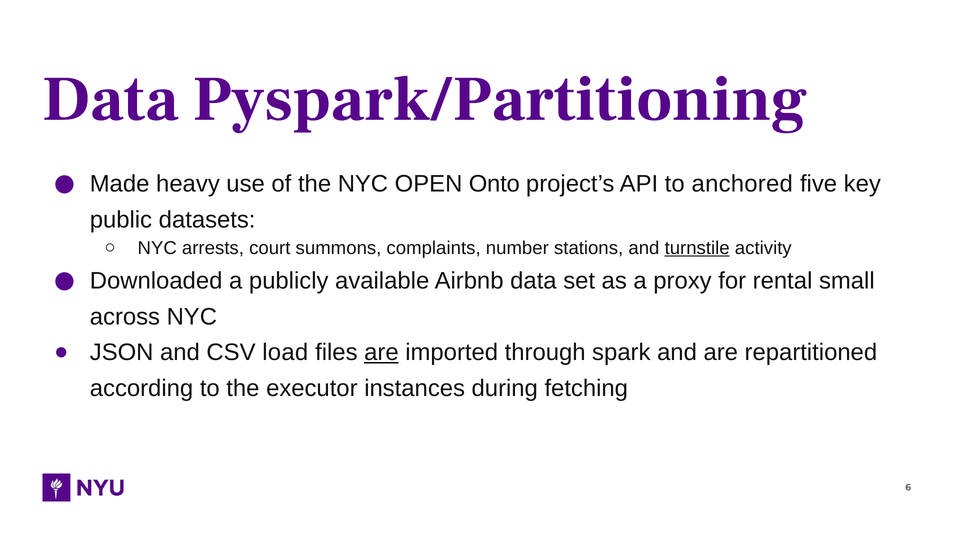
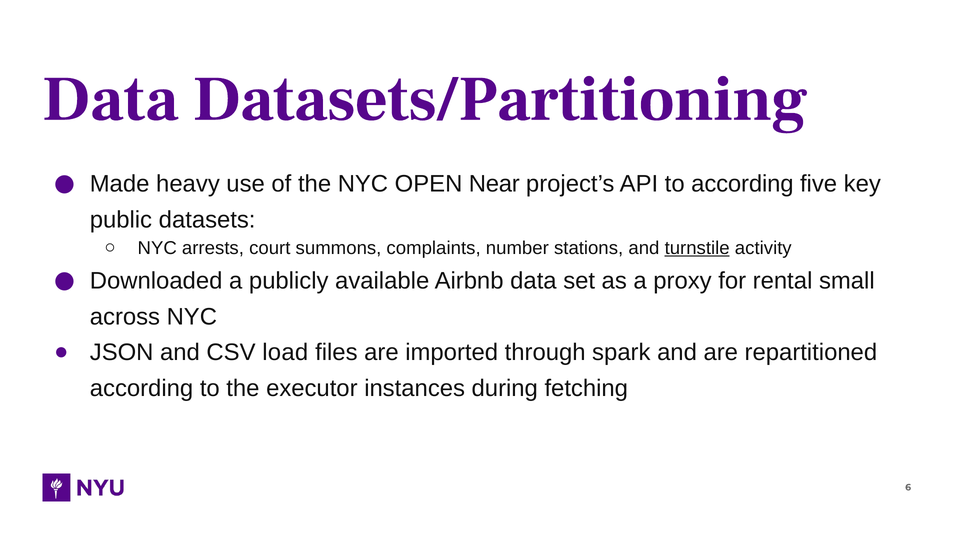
Pyspark/Partitioning: Pyspark/Partitioning -> Datasets/Partitioning
Onto: Onto -> Near
to anchored: anchored -> according
are at (381, 353) underline: present -> none
